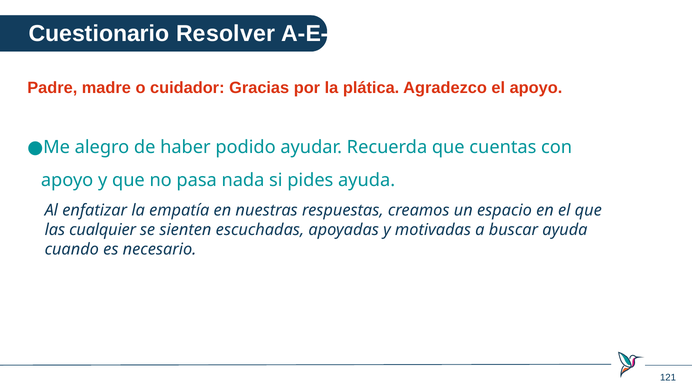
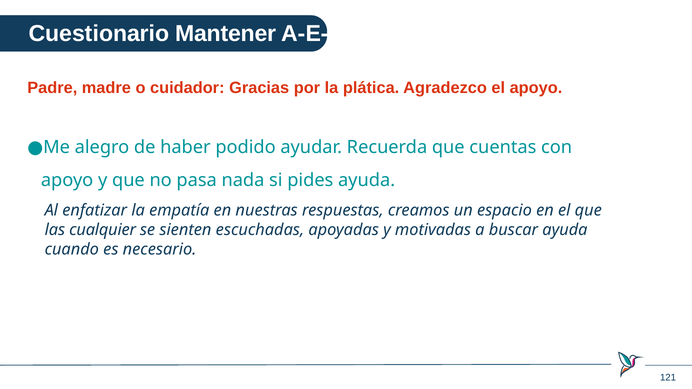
Resolver: Resolver -> Mantener
